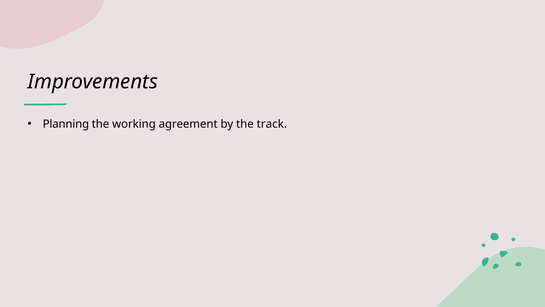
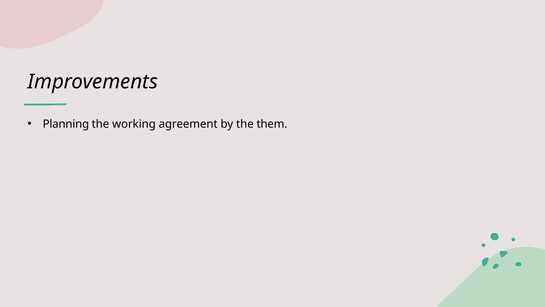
track: track -> them
